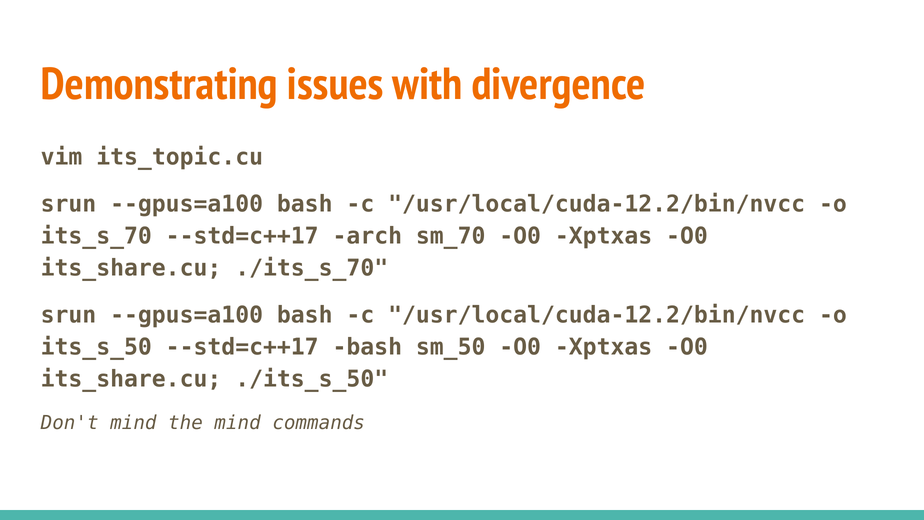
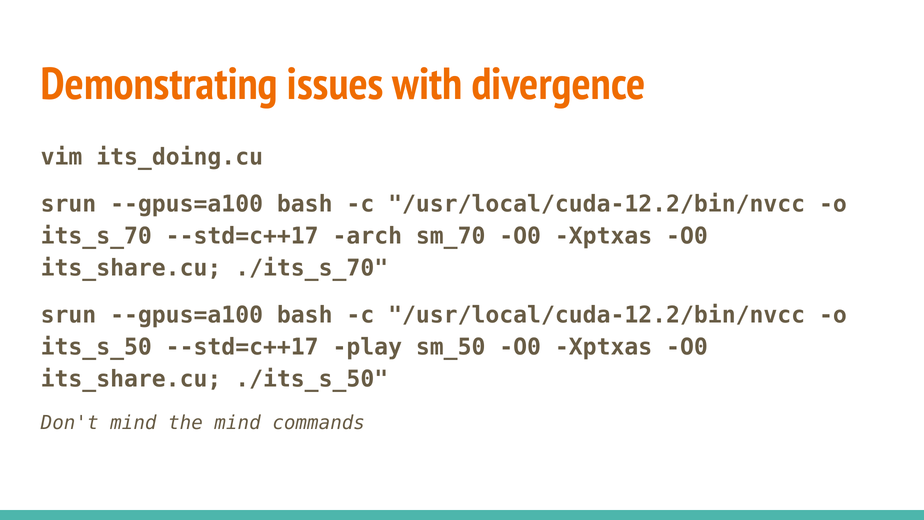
its_topic.cu: its_topic.cu -> its_doing.cu
--std=c++17 bash: bash -> play
